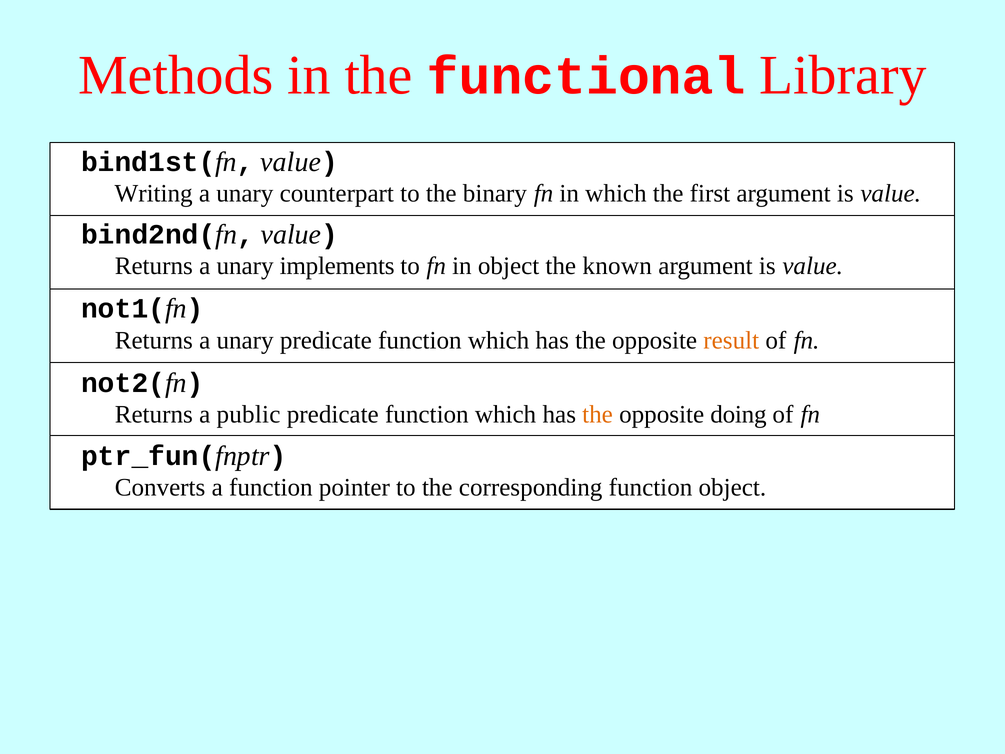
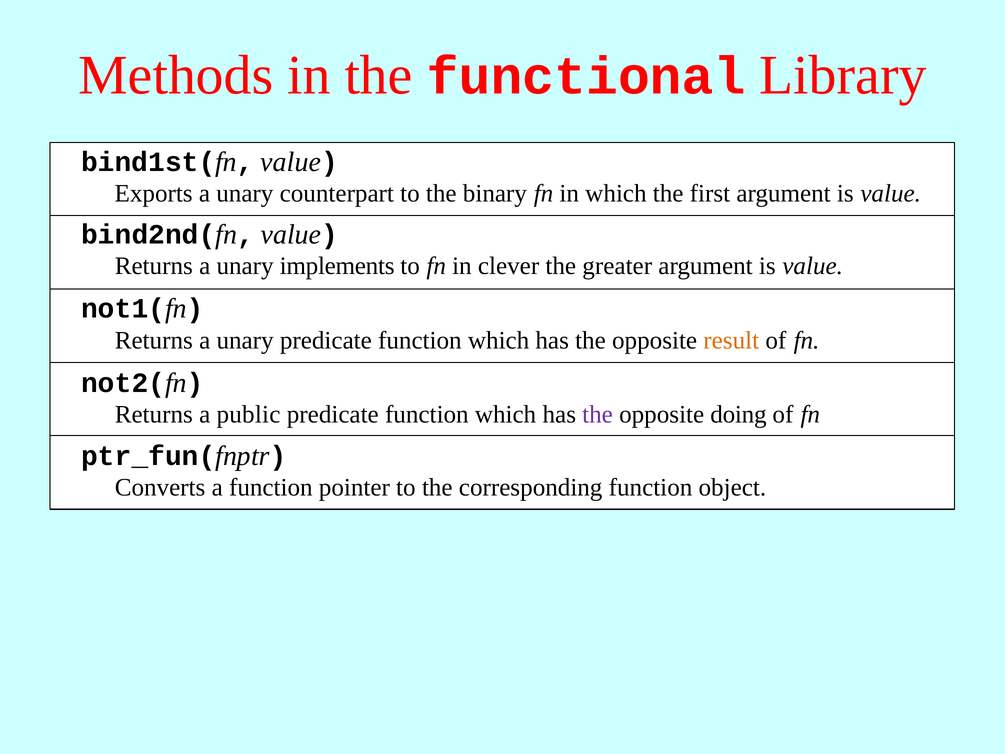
Writing: Writing -> Exports
in object: object -> clever
known: known -> greater
the at (598, 414) colour: orange -> purple
